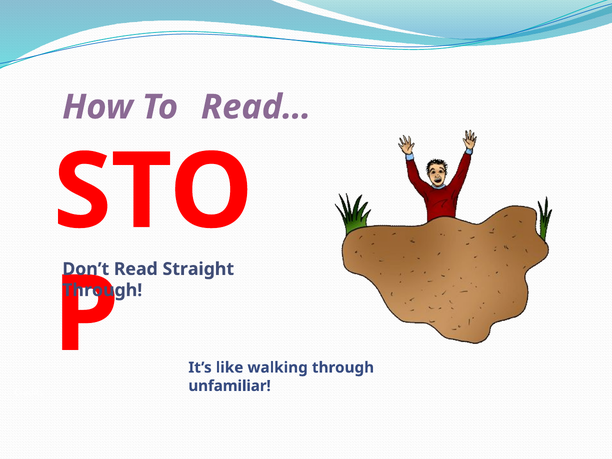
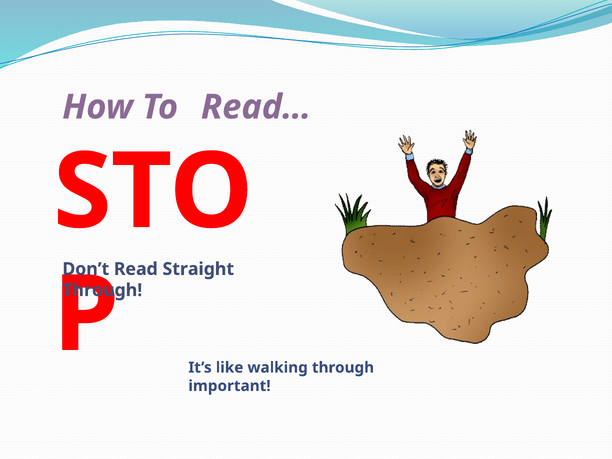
unfamiliar: unfamiliar -> important
